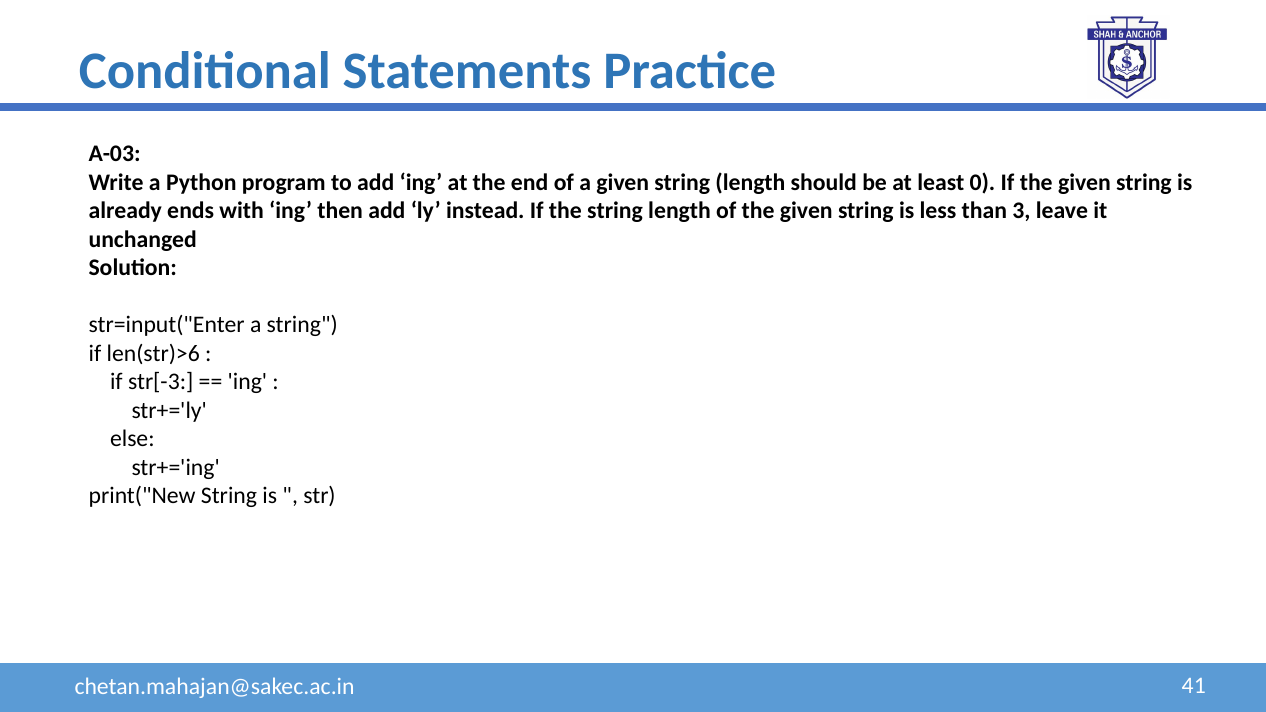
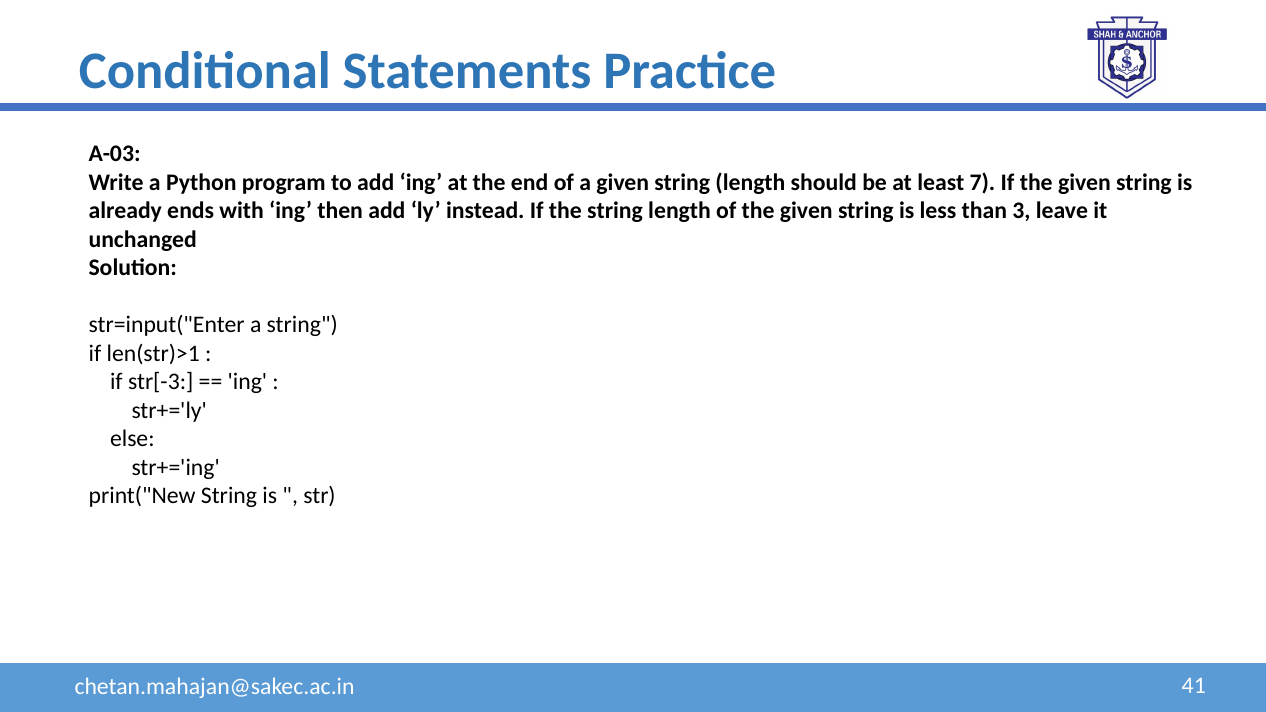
0: 0 -> 7
len(str)>6: len(str)>6 -> len(str)>1
